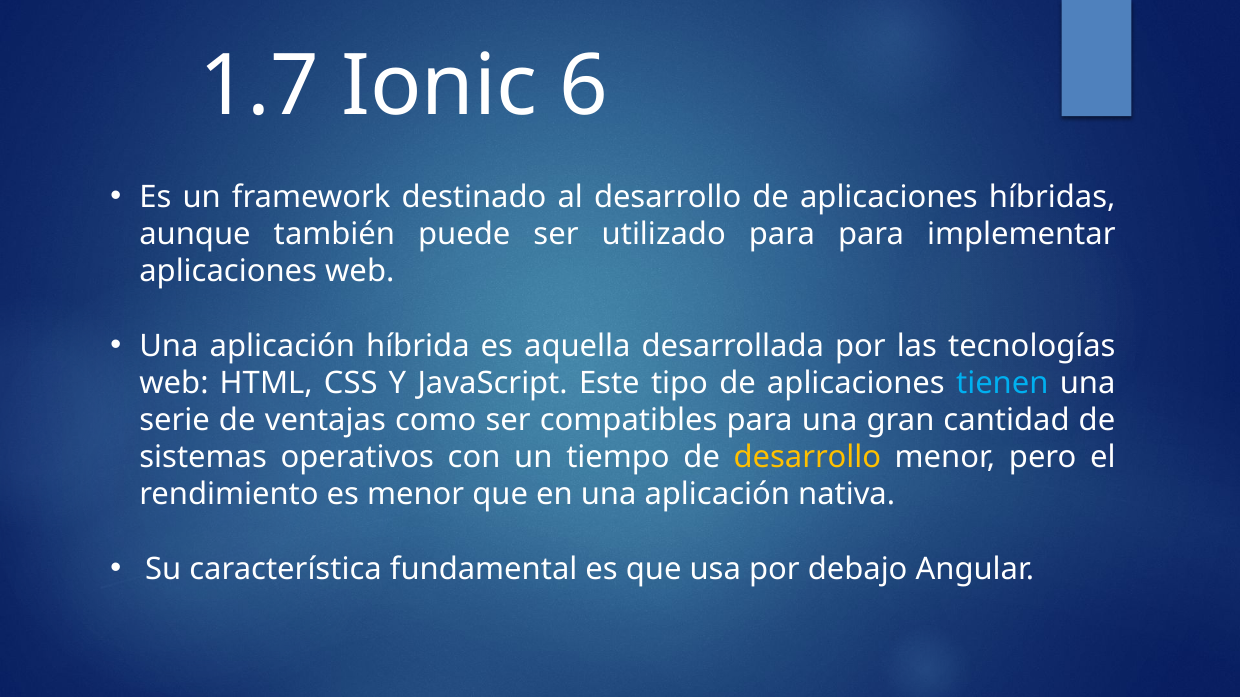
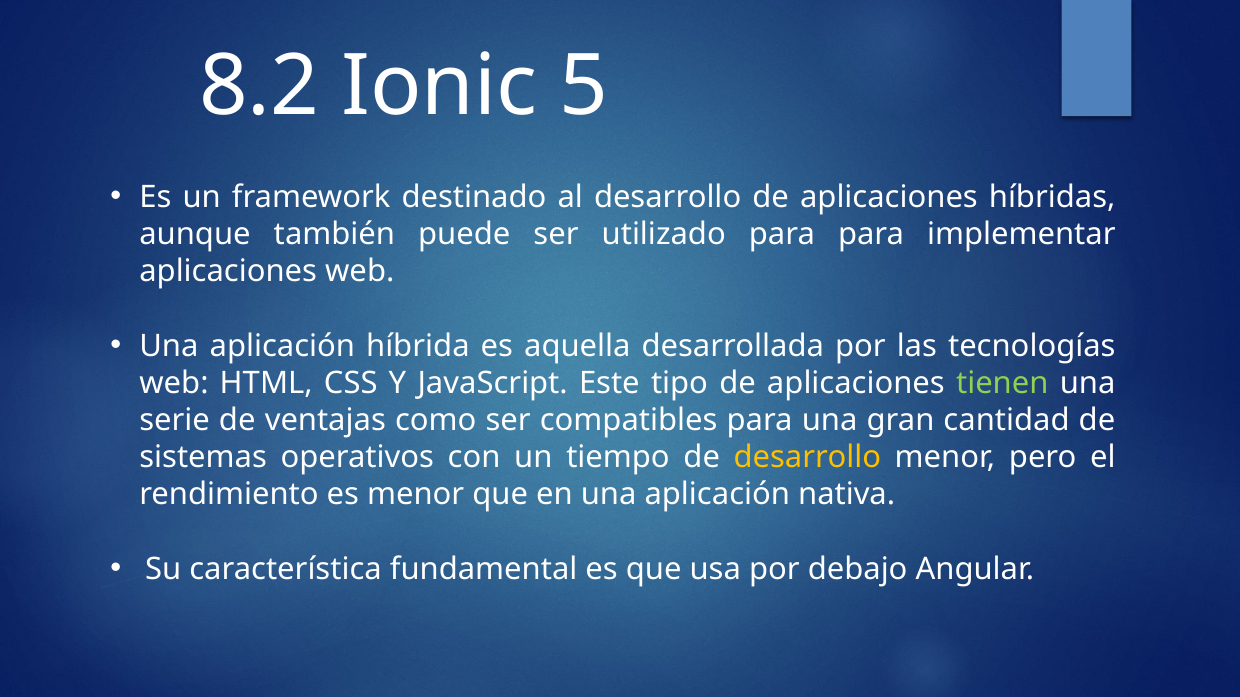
1.7: 1.7 -> 8.2
6: 6 -> 5
tienen colour: light blue -> light green
